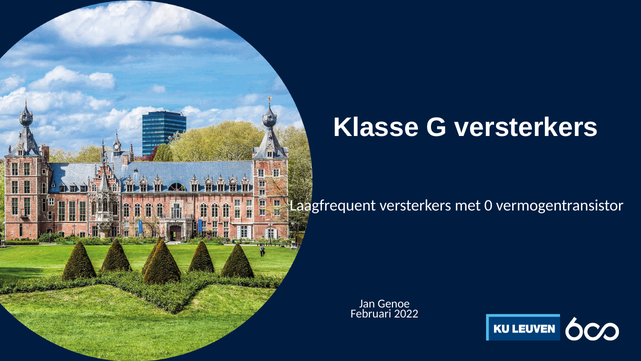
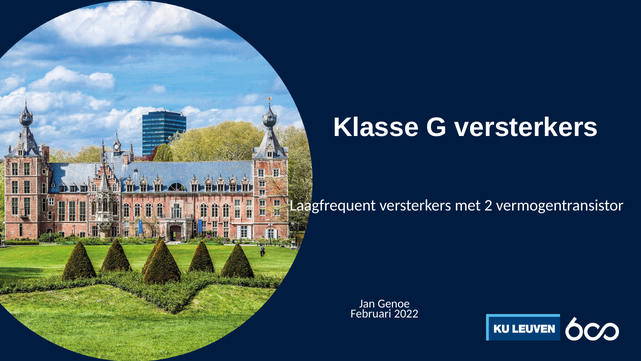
0: 0 -> 2
